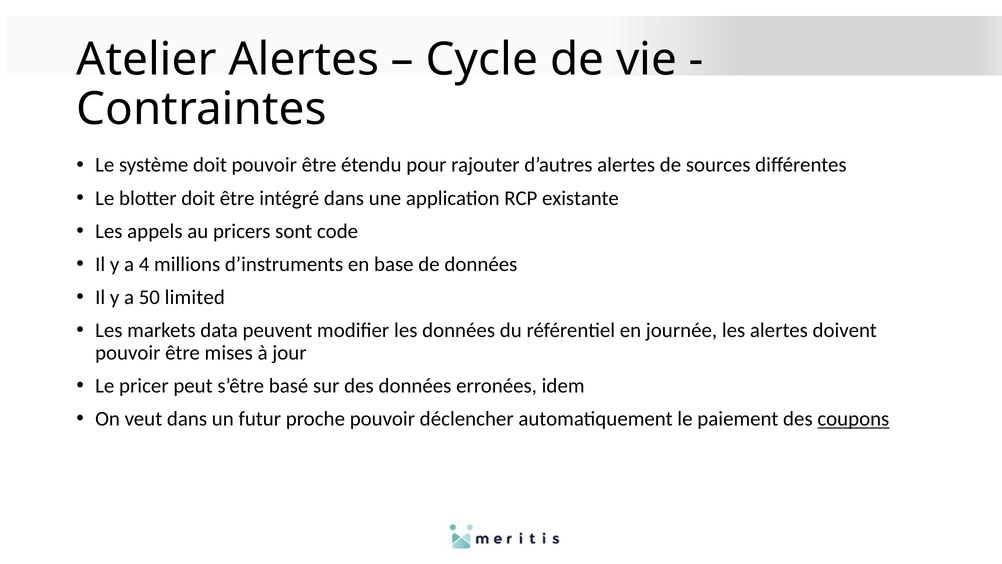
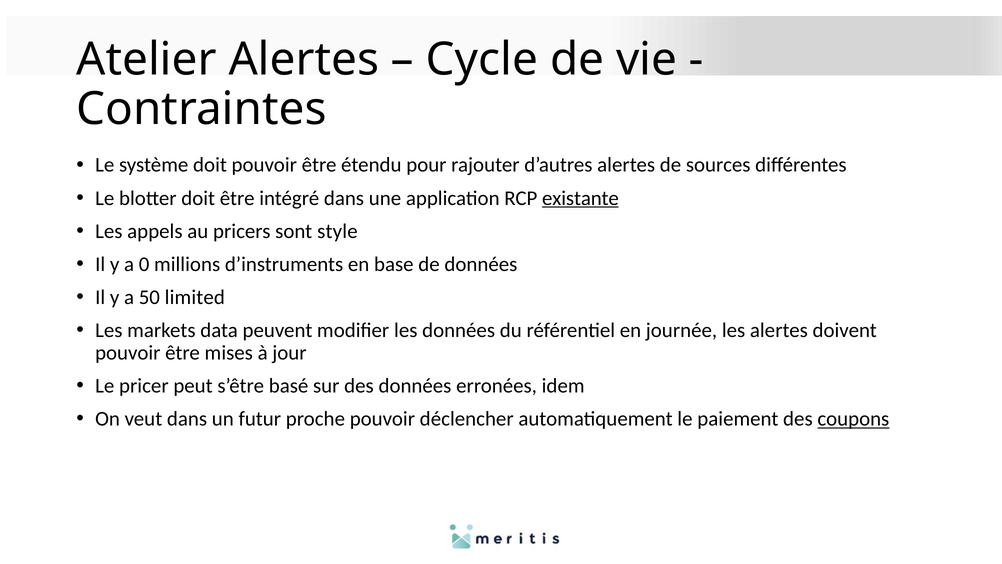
existante underline: none -> present
code: code -> style
4: 4 -> 0
